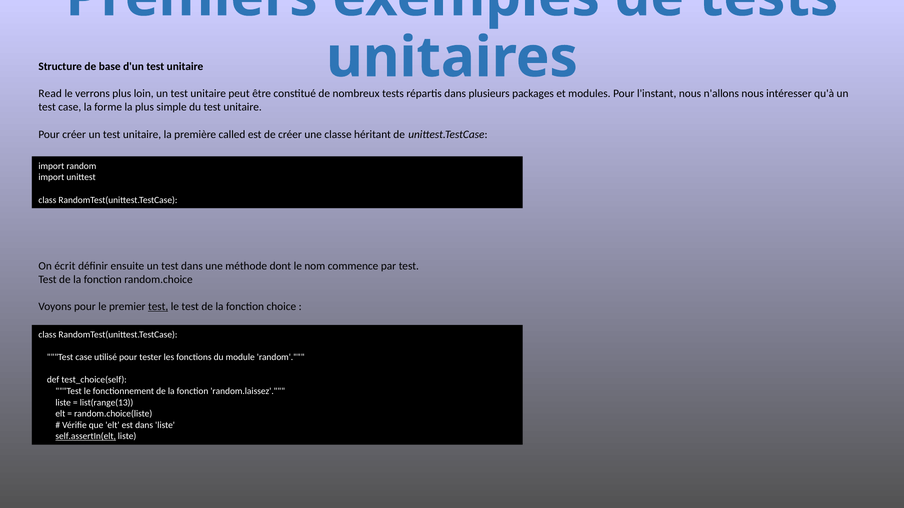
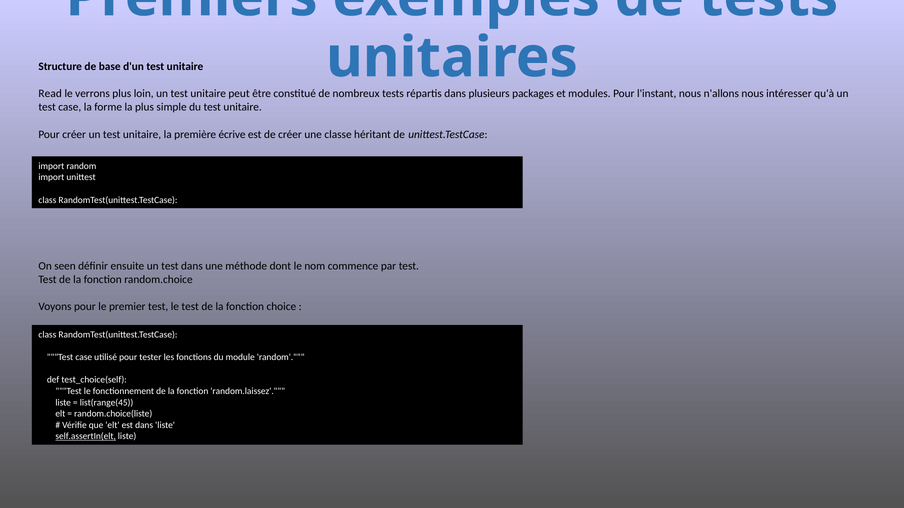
called: called -> écrive
écrit: écrit -> seen
test at (158, 307) underline: present -> none
list(range(13: list(range(13 -> list(range(45
